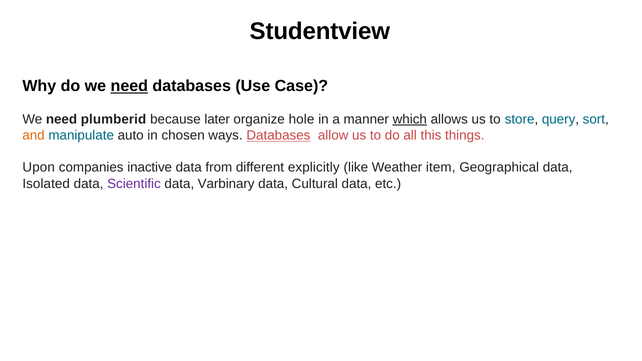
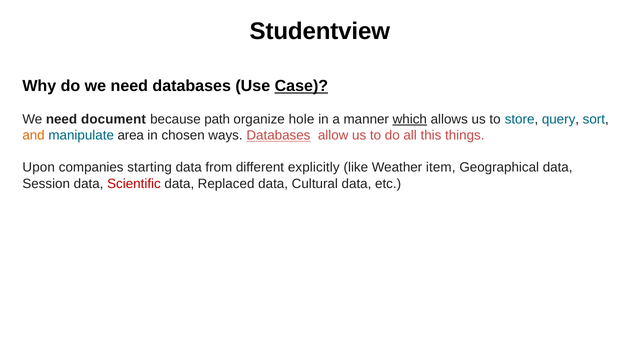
need at (129, 86) underline: present -> none
Case underline: none -> present
plumberid: plumberid -> document
later: later -> path
auto: auto -> area
inactive: inactive -> starting
Isolated: Isolated -> Session
Scientific colour: purple -> red
Varbinary: Varbinary -> Replaced
